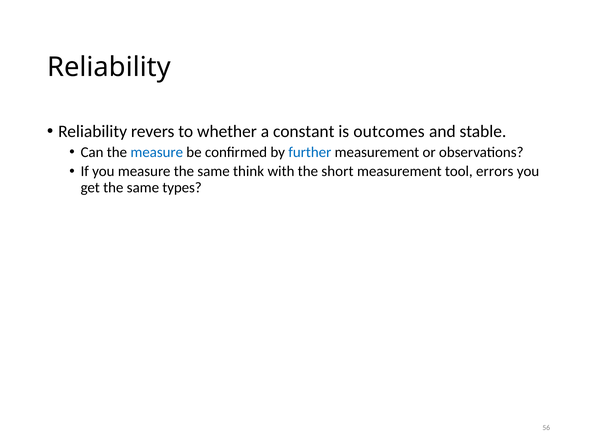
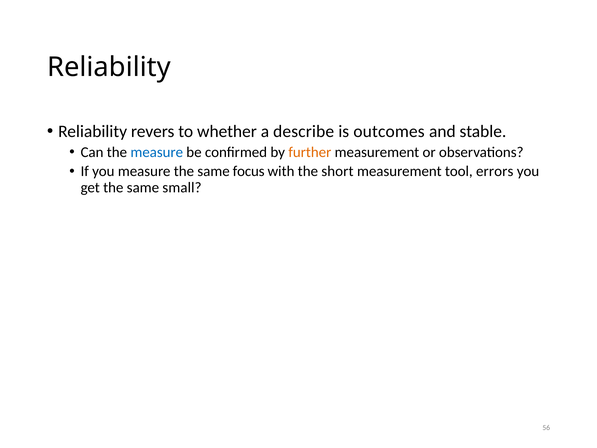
constant: constant -> describe
further colour: blue -> orange
think: think -> focus
types: types -> small
